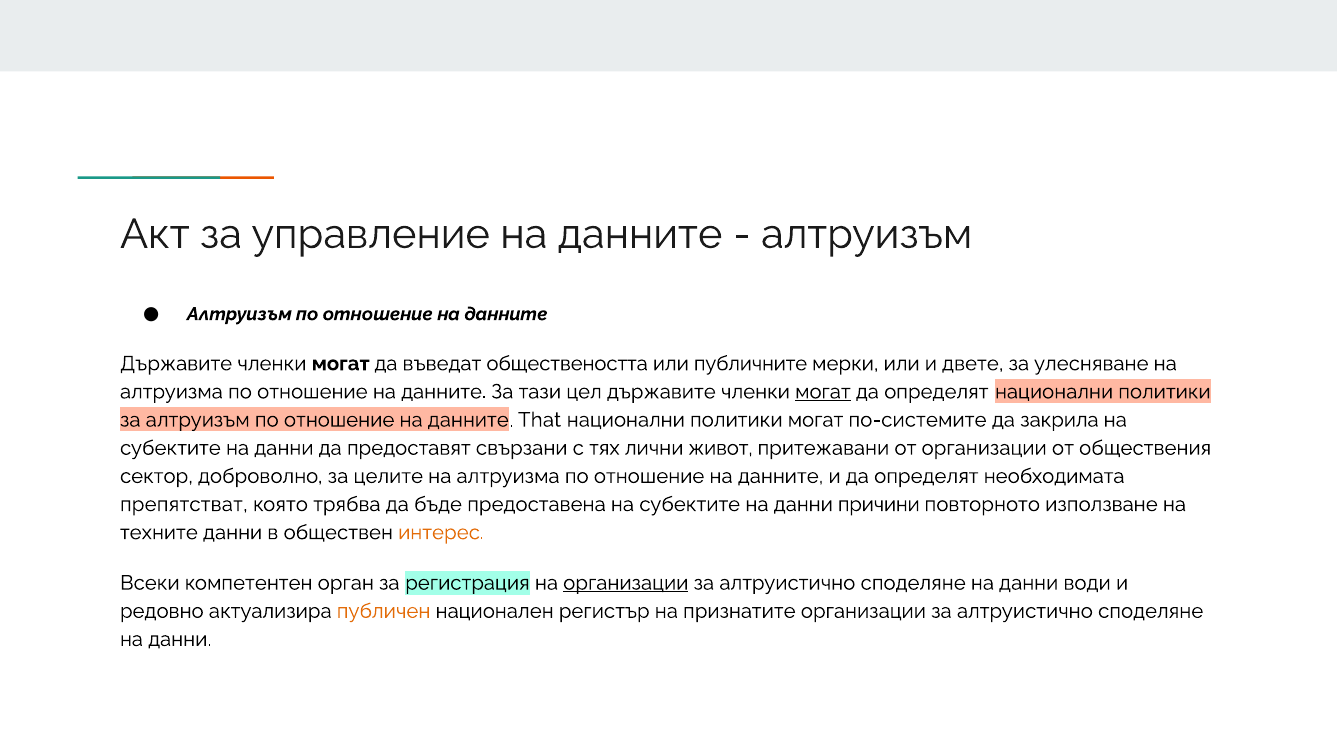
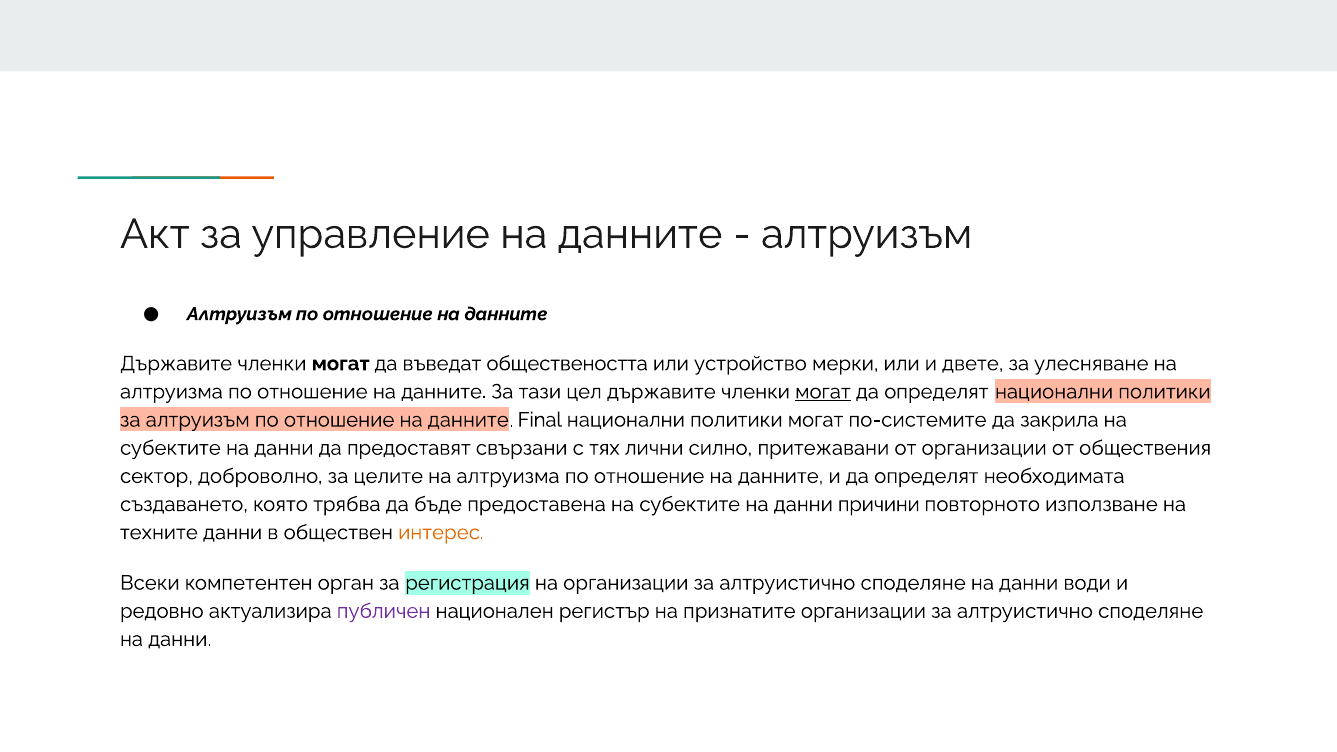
публичните: публичните -> устройство
That: That -> Final
живот: живот -> силно
препятстват: препятстват -> създаването
организации at (626, 583) underline: present -> none
публичен colour: orange -> purple
